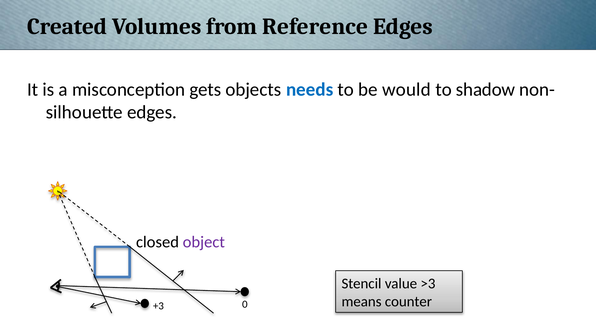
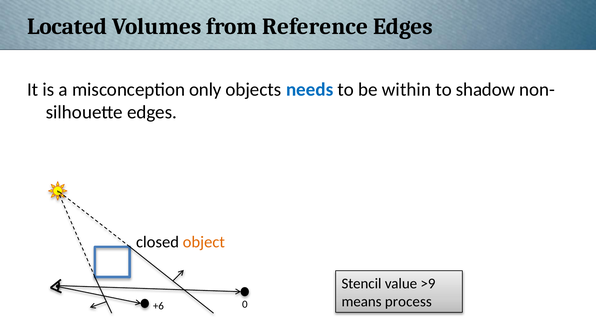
Created: Created -> Located
gets: gets -> only
would: would -> within
object colour: purple -> orange
>3: >3 -> >9
counter: counter -> process
+3: +3 -> +6
